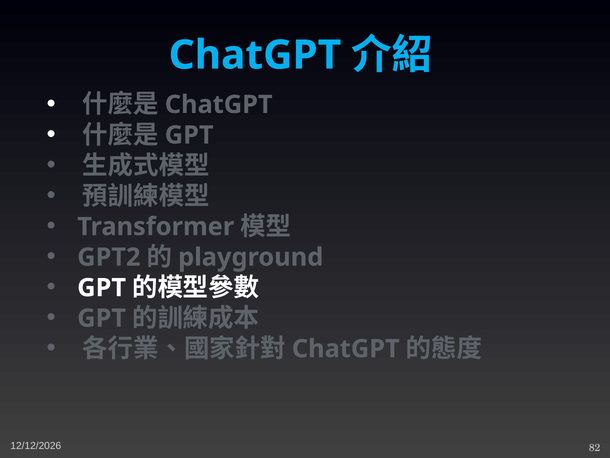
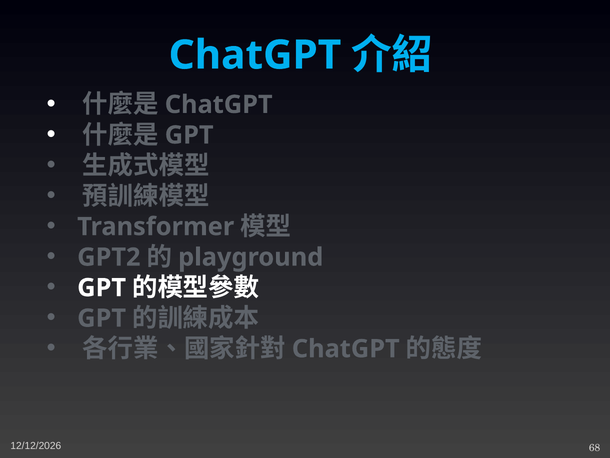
82: 82 -> 68
